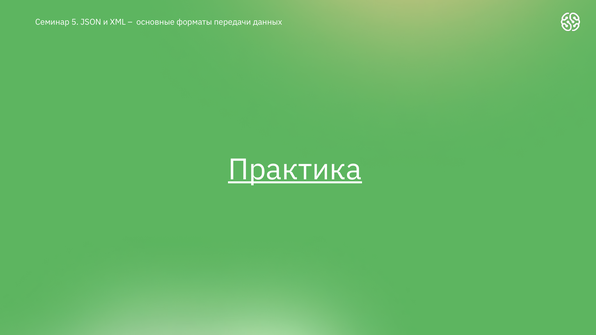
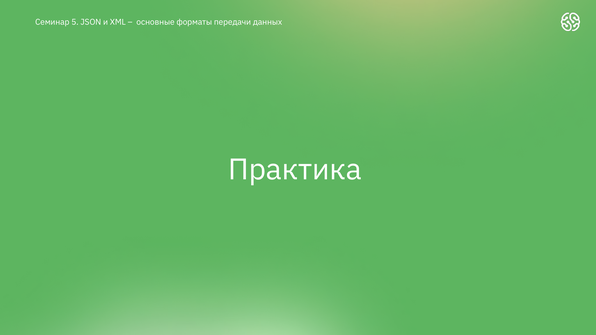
Практика underline: present -> none
